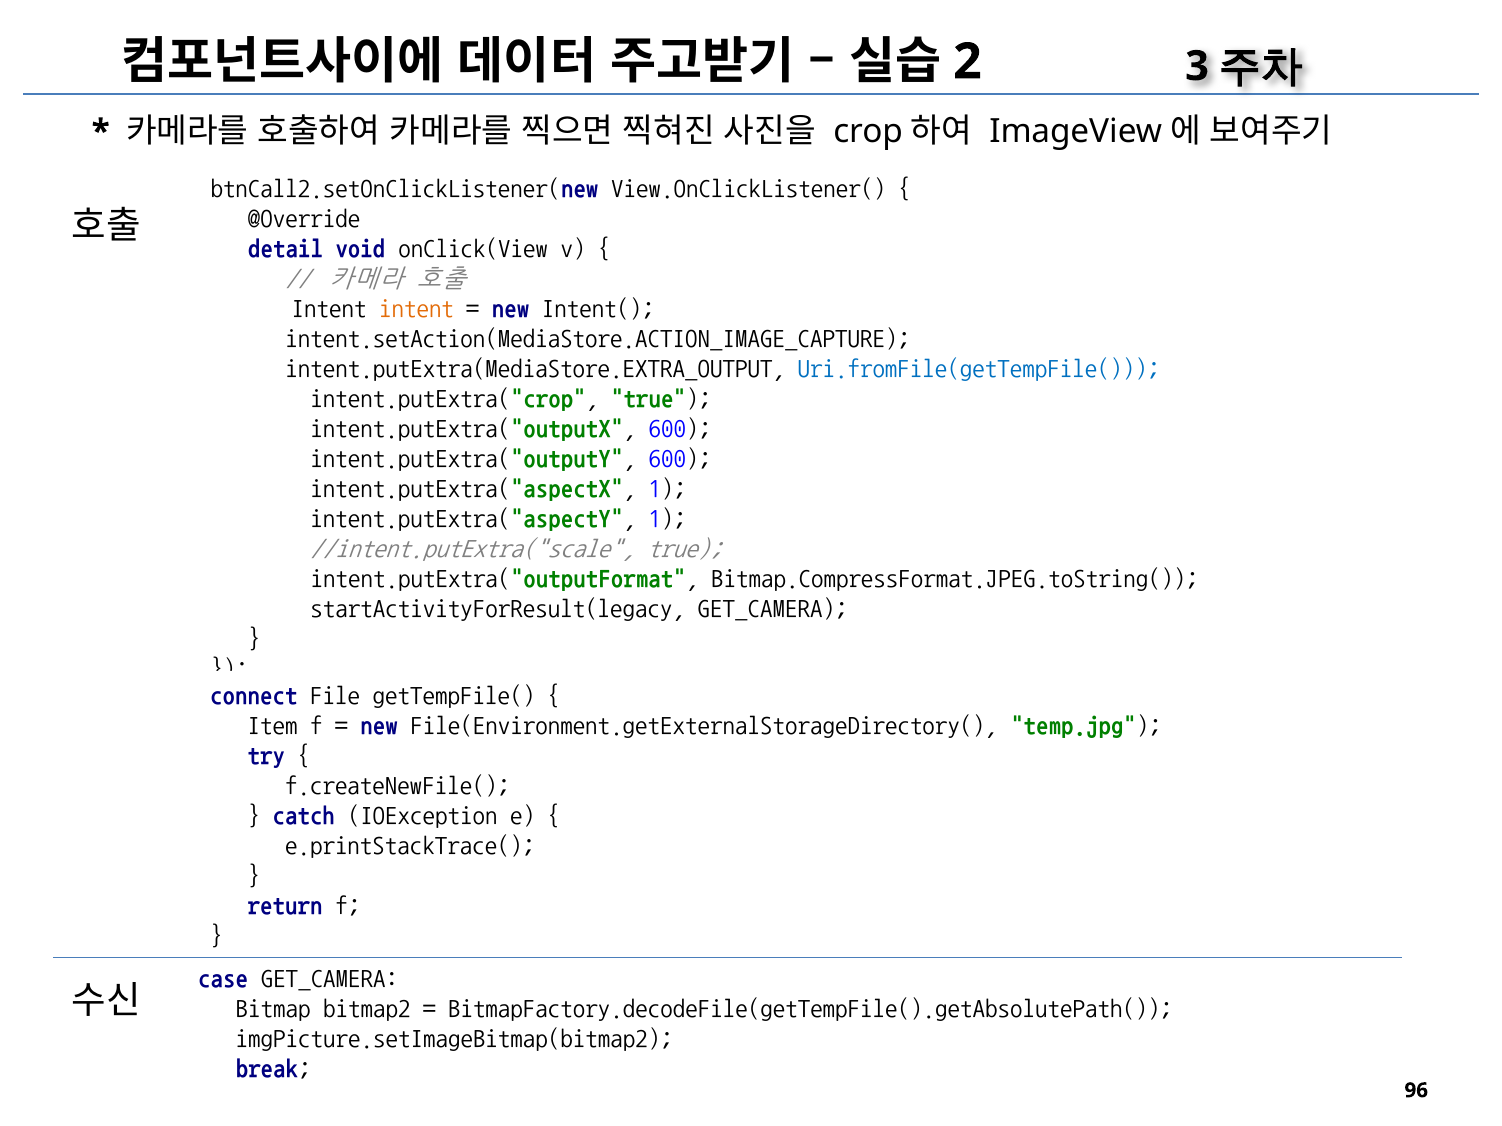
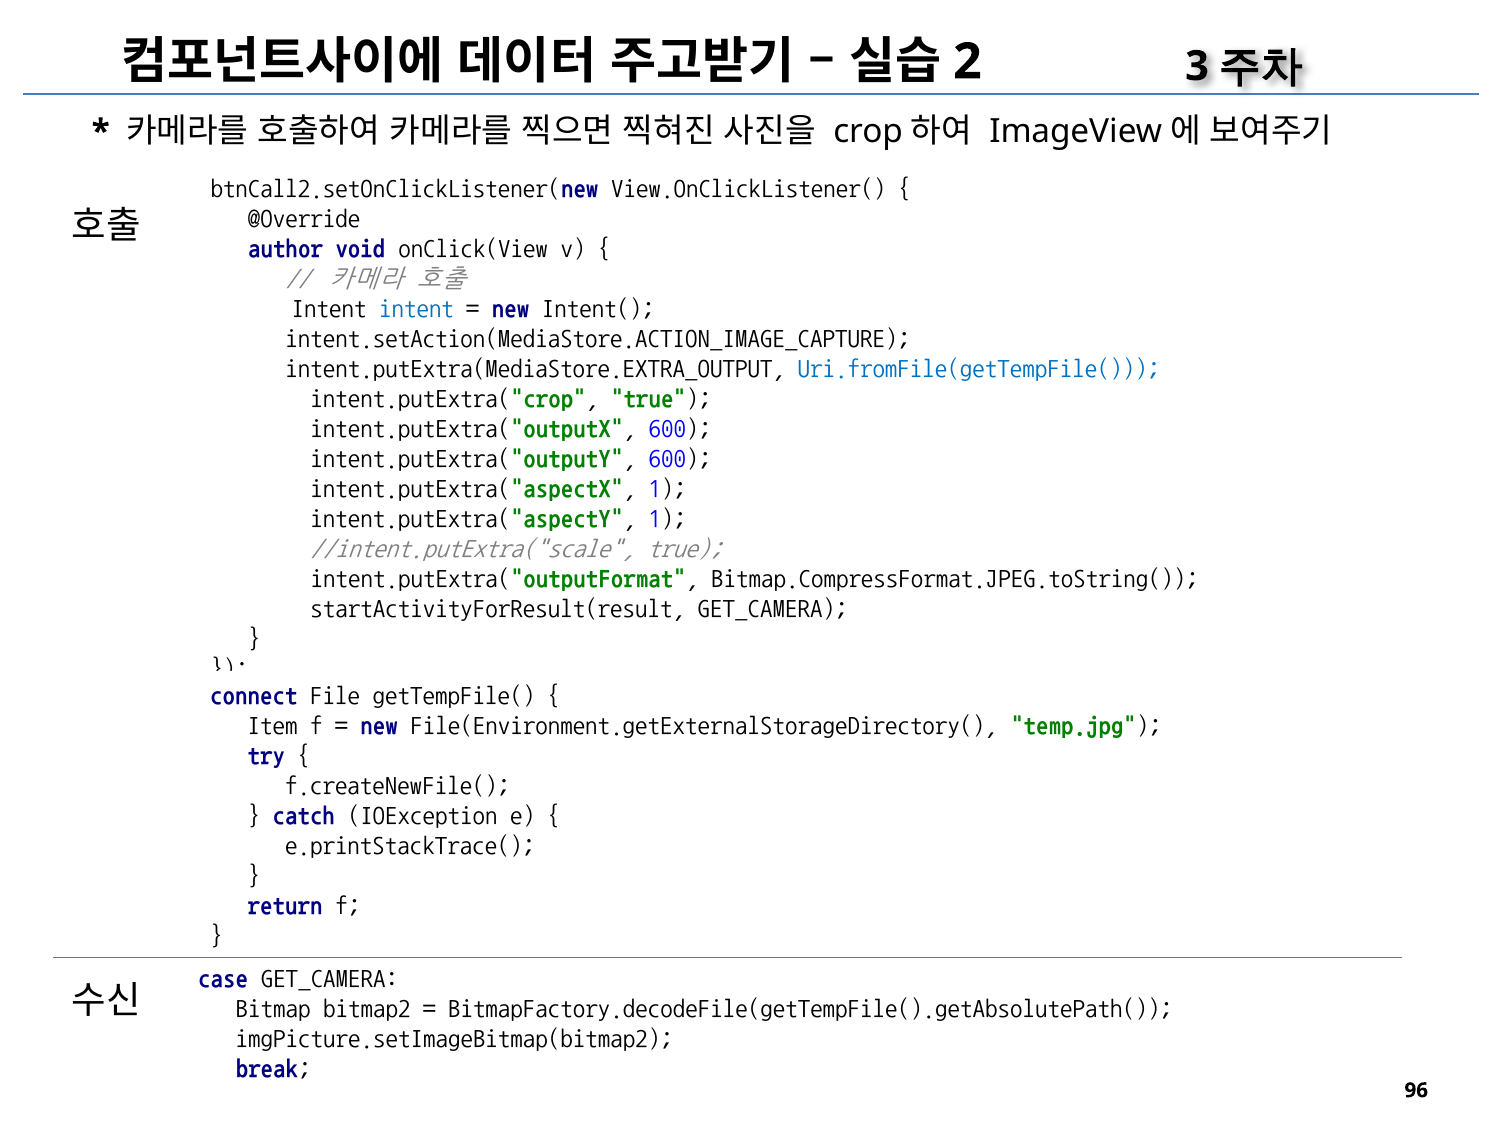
detail: detail -> author
intent at (417, 308) colour: orange -> blue
startActivityForResult(legacy: startActivityForResult(legacy -> startActivityForResult(result
